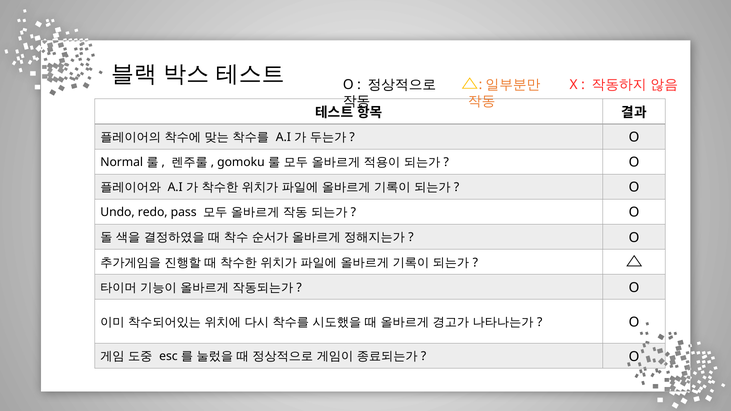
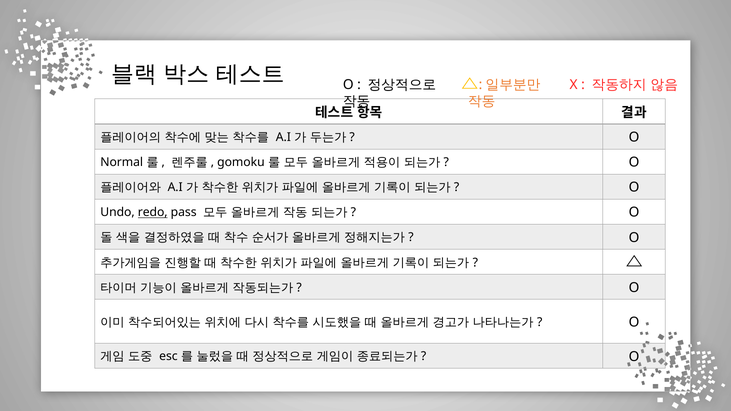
redo underline: none -> present
